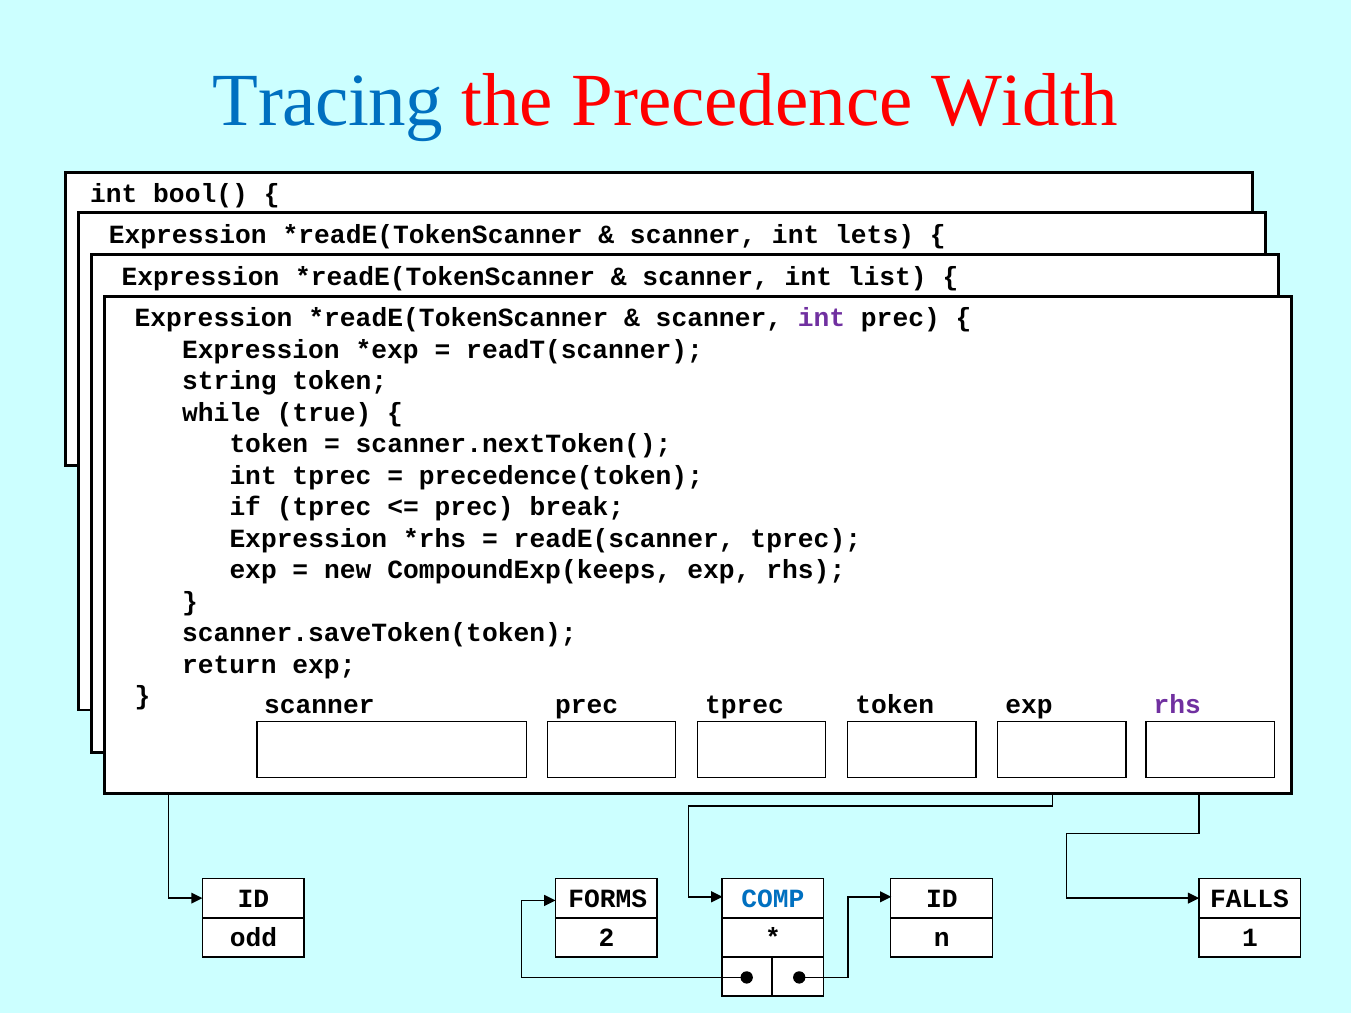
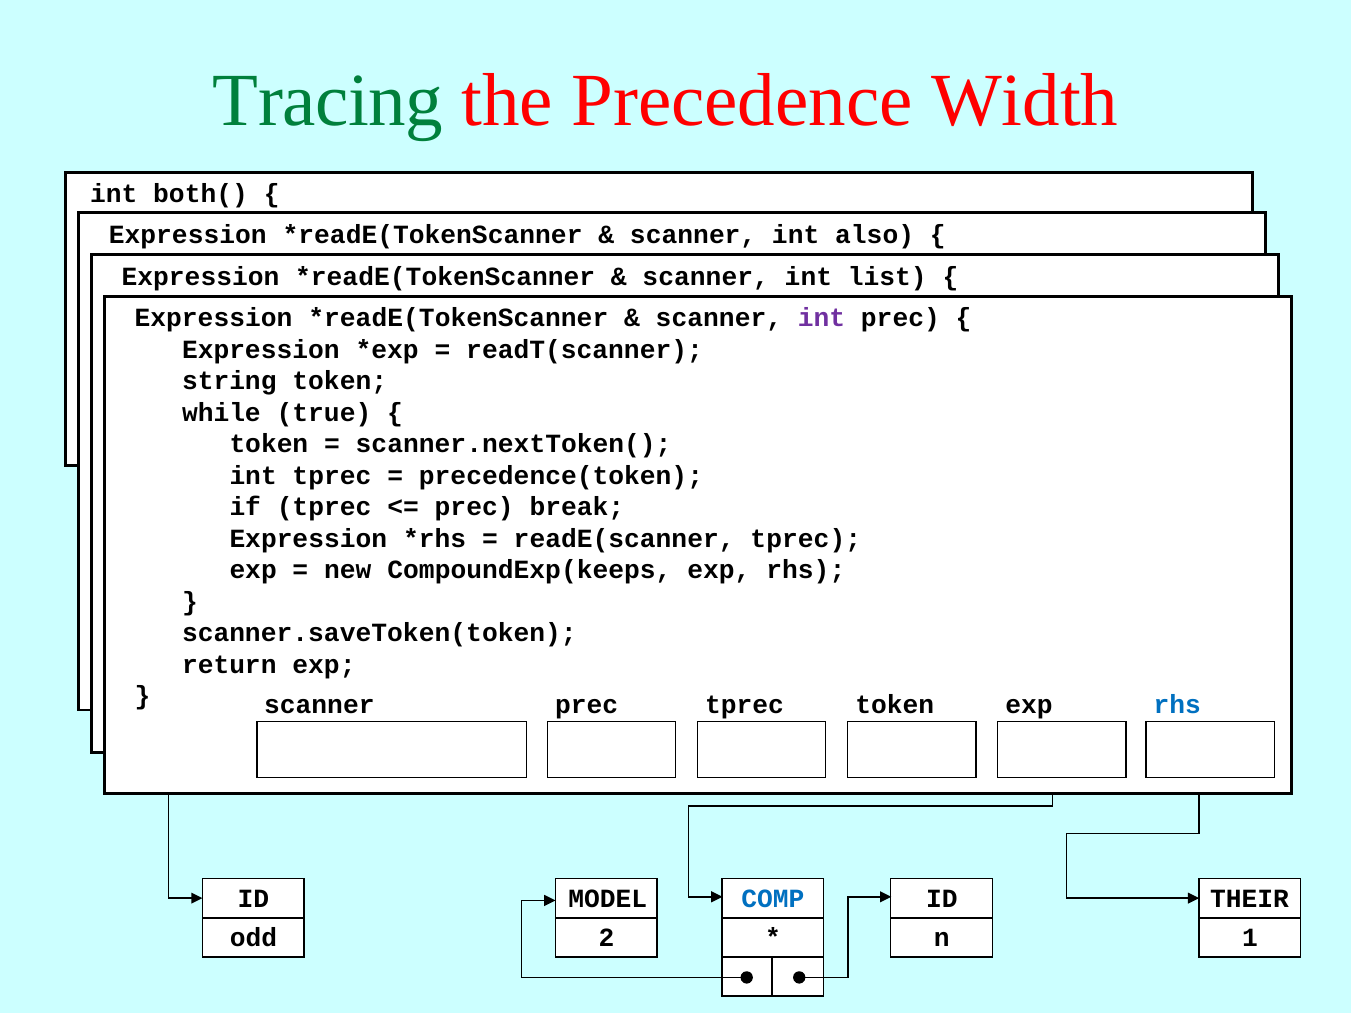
Tracing colour: blue -> green
bool(: bool( -> both(
lets: lets -> also
rhs at (1177, 705) colour: purple -> blue
FALLS: FALLS -> THEIR
FORMS: FORMS -> MODEL
